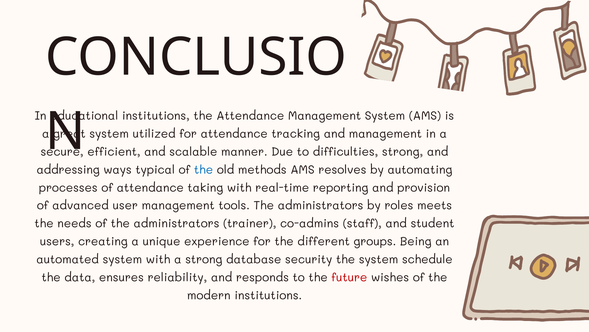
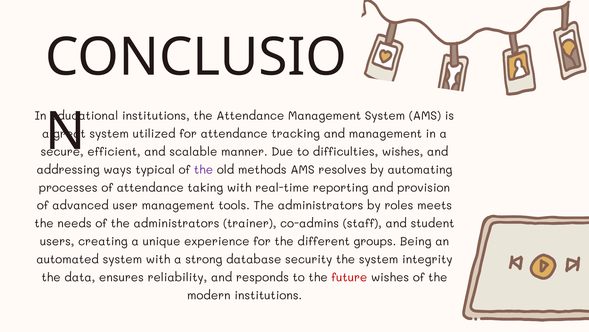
difficulties strong: strong -> wishes
the at (204, 169) colour: blue -> purple
schedule: schedule -> integrity
